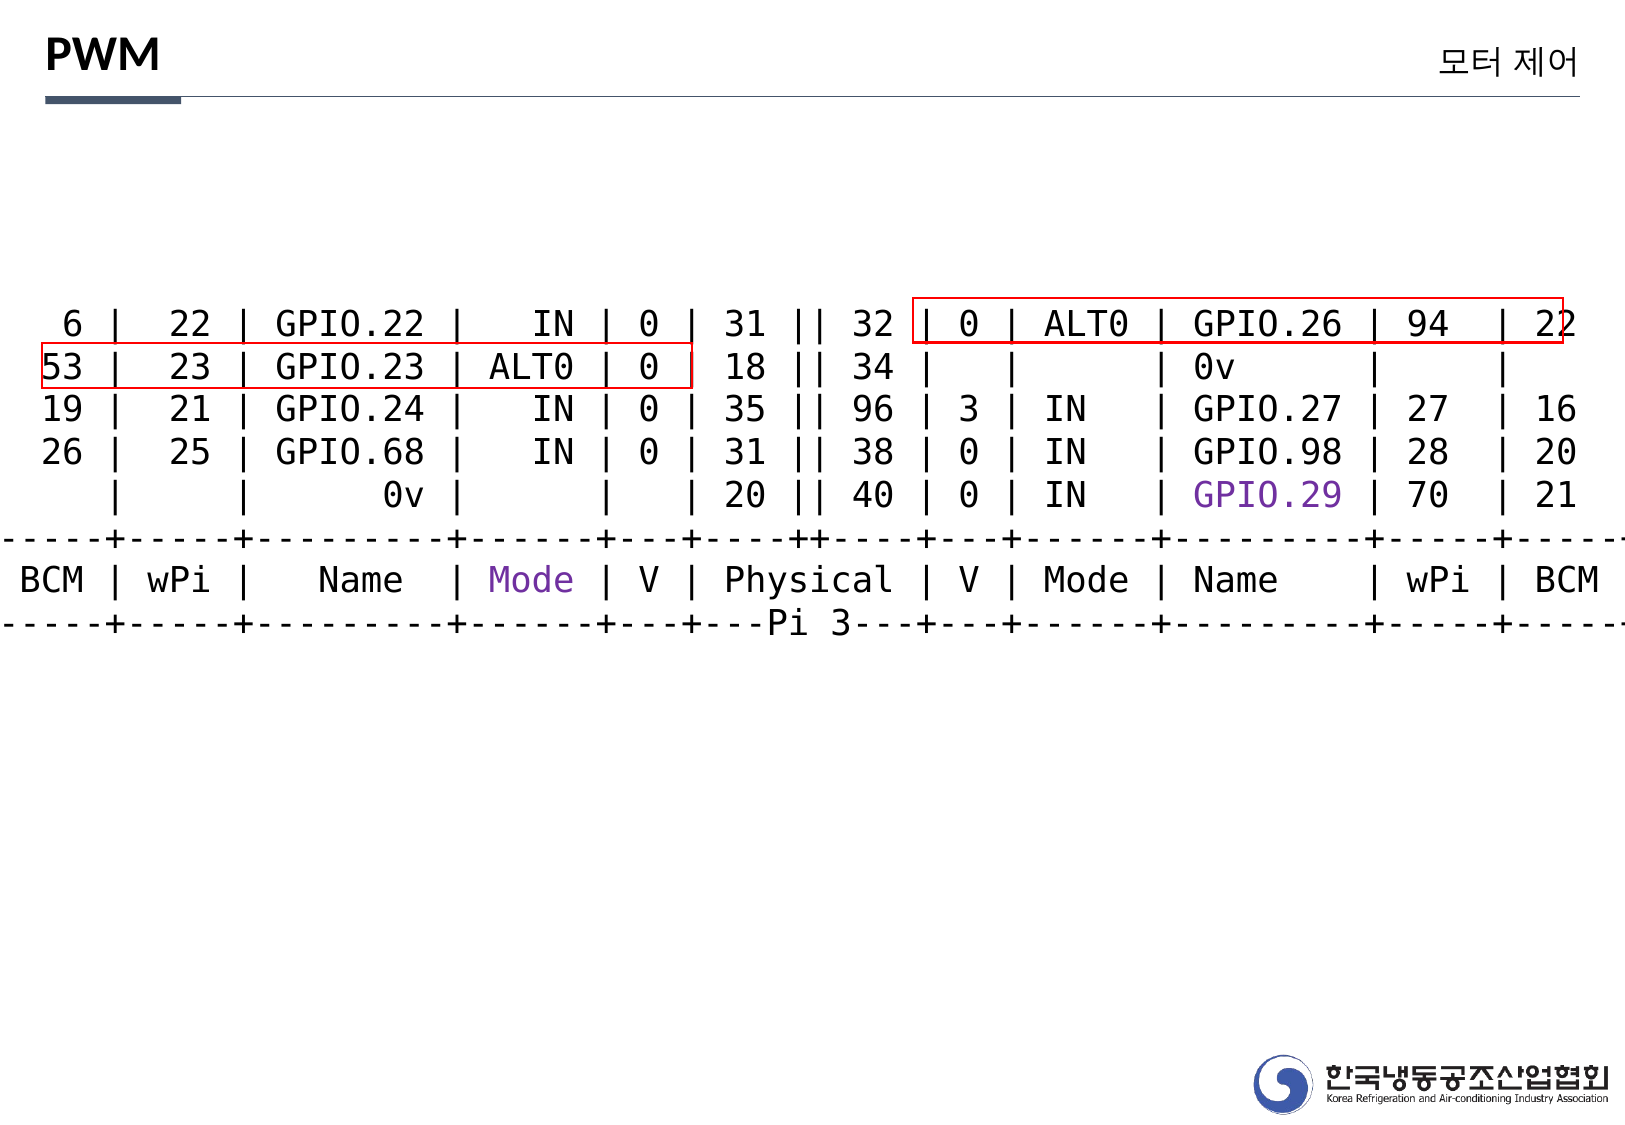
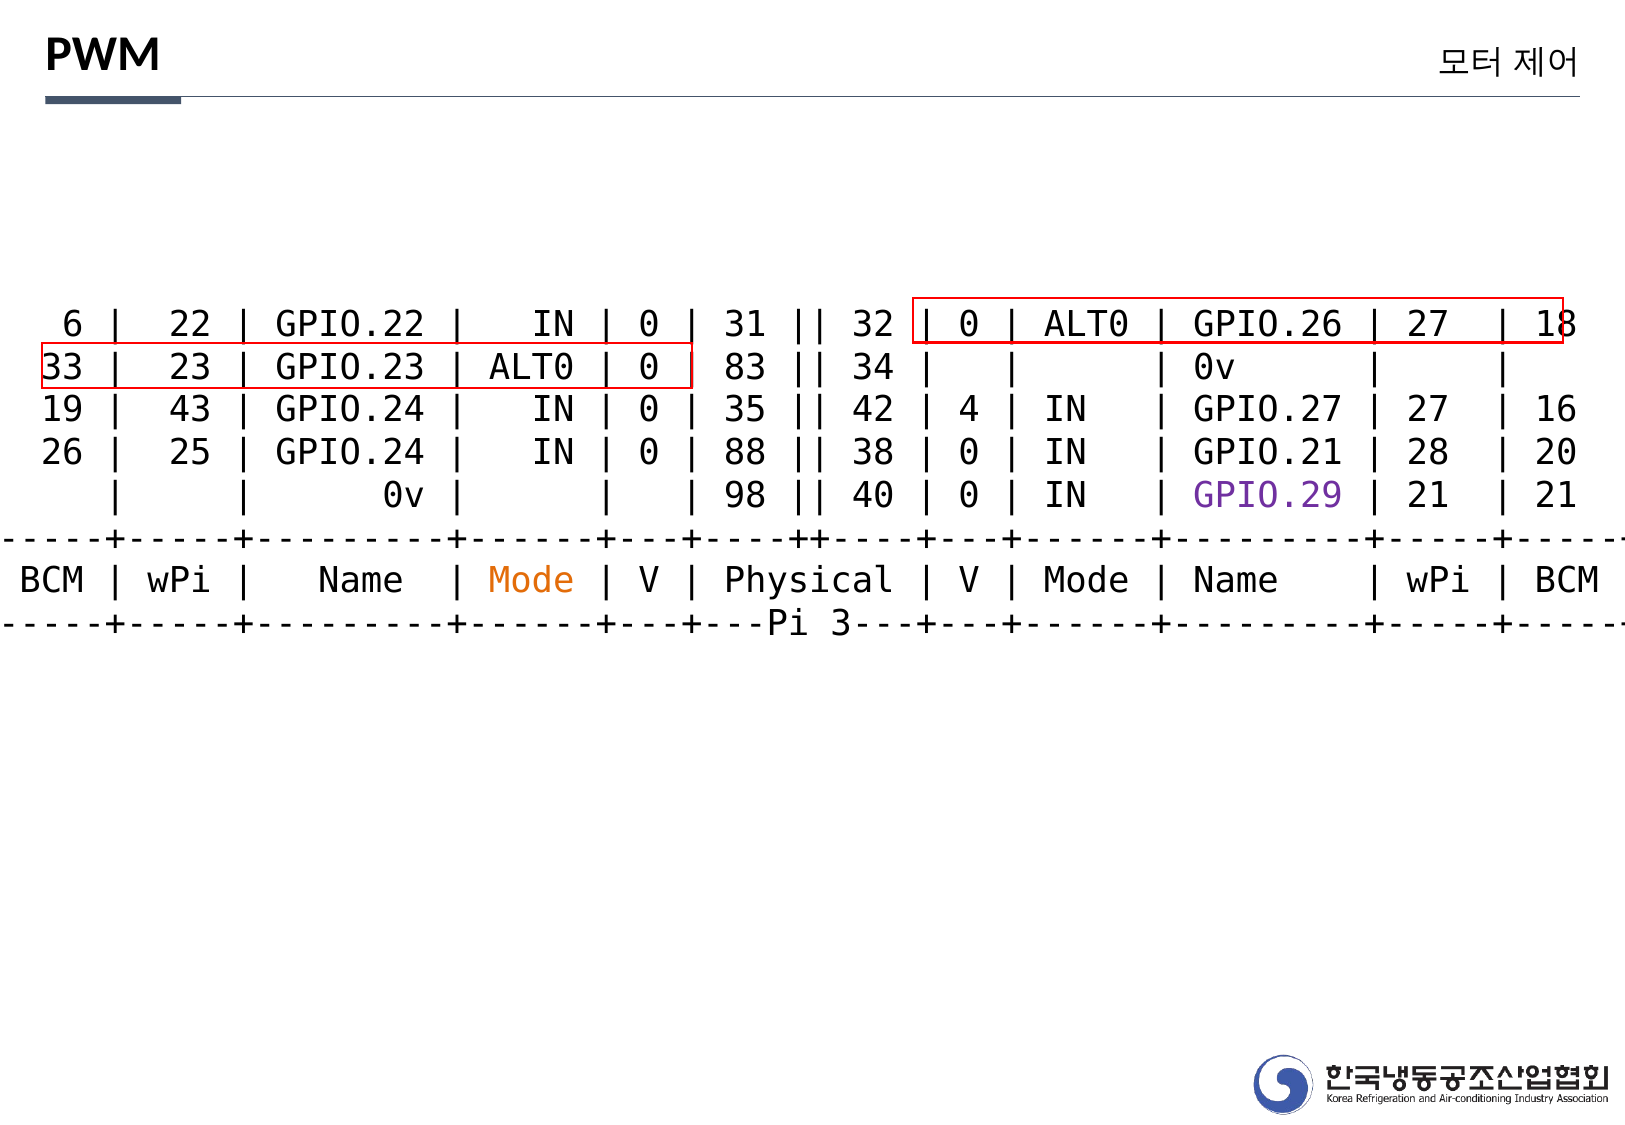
94 at (1428, 325): 94 -> 27
22 at (1556, 325): 22 -> 18
53: 53 -> 33
18: 18 -> 83
21 at (190, 410): 21 -> 43
96: 96 -> 42
3: 3 -> 4
GPIO.68 at (350, 453): GPIO.68 -> GPIO.24
31 at (745, 453): 31 -> 88
GPIO.98: GPIO.98 -> GPIO.21
20 at (745, 496): 20 -> 98
70 at (1428, 496): 70 -> 21
Mode at (532, 581) colour: purple -> orange
